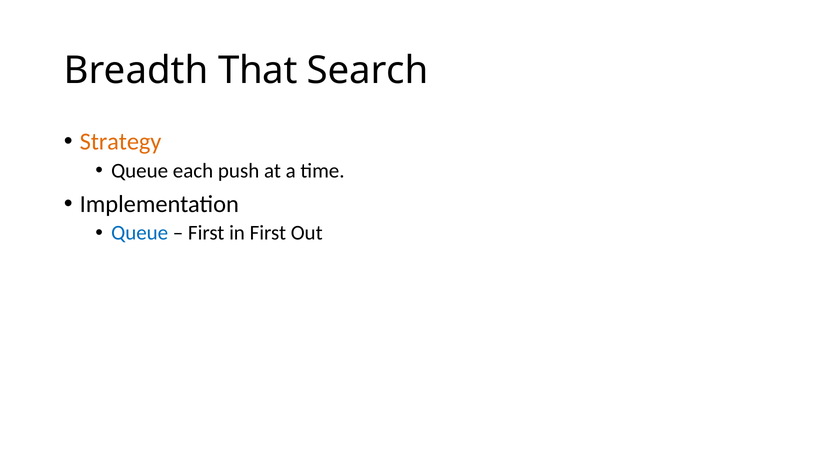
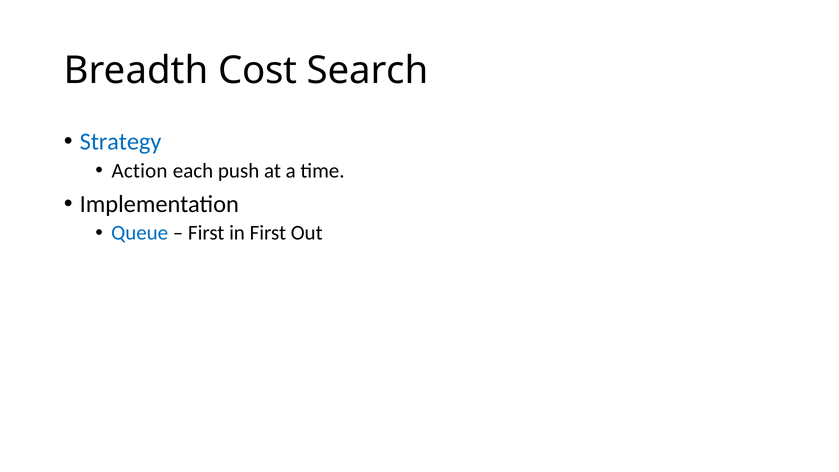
That: That -> Cost
Strategy colour: orange -> blue
Queue at (140, 171): Queue -> Action
